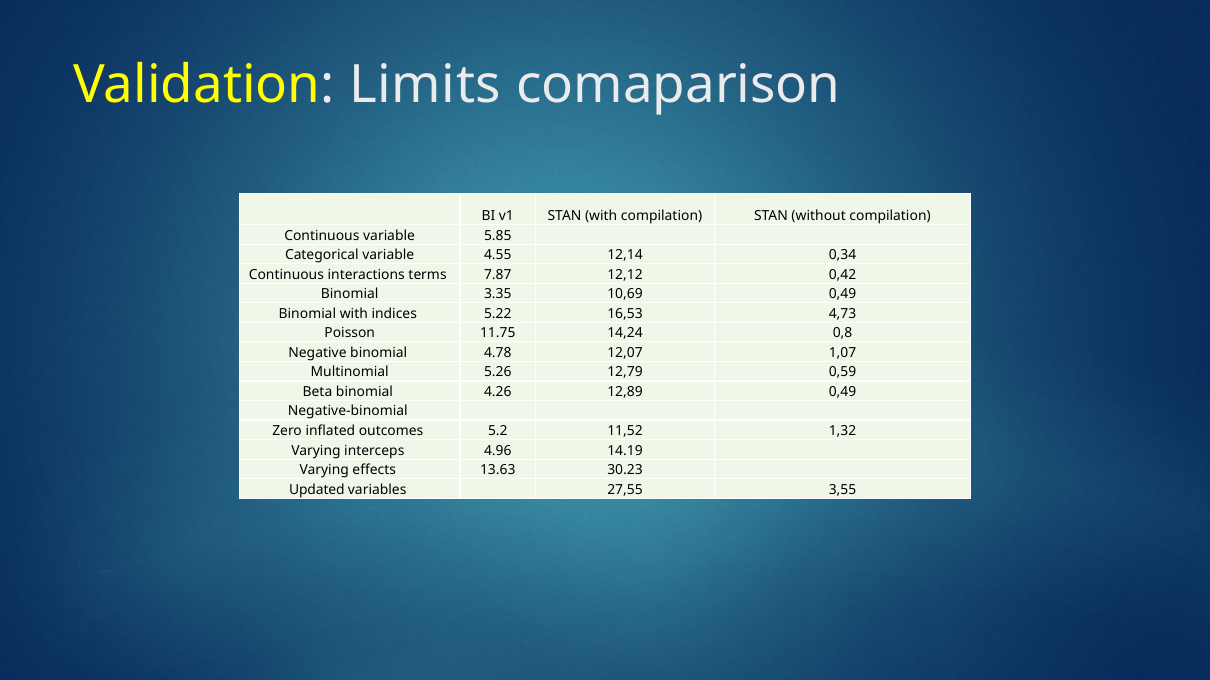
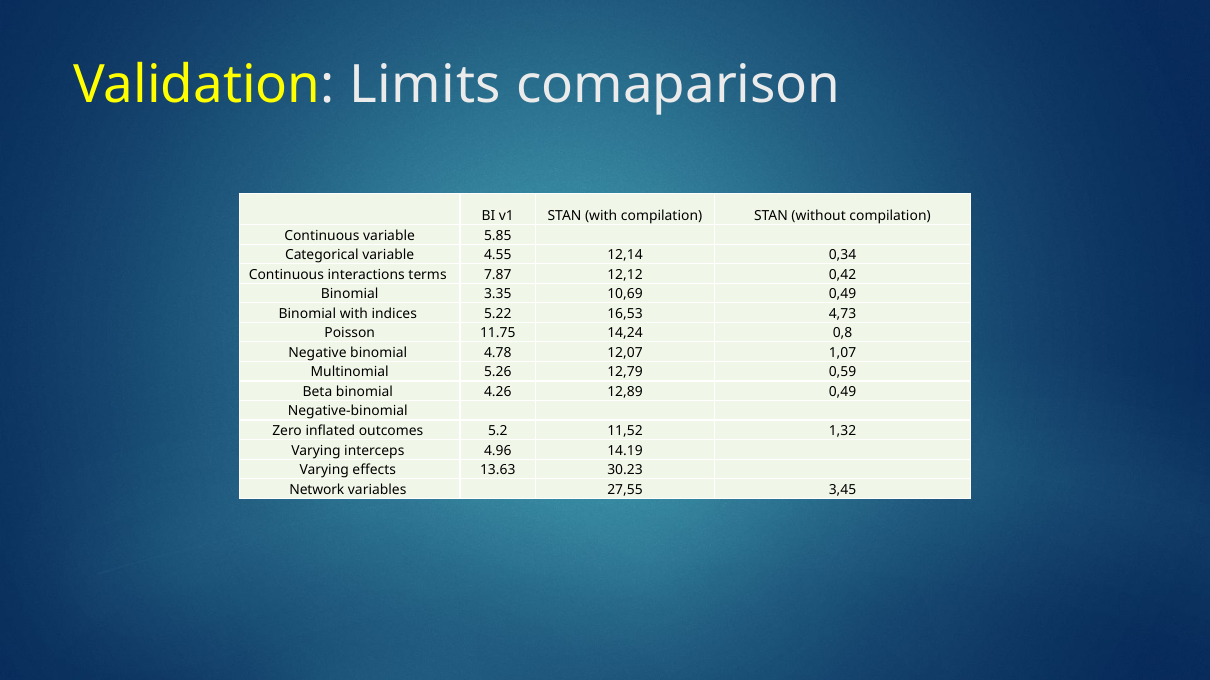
Updated: Updated -> Network
3,55: 3,55 -> 3,45
